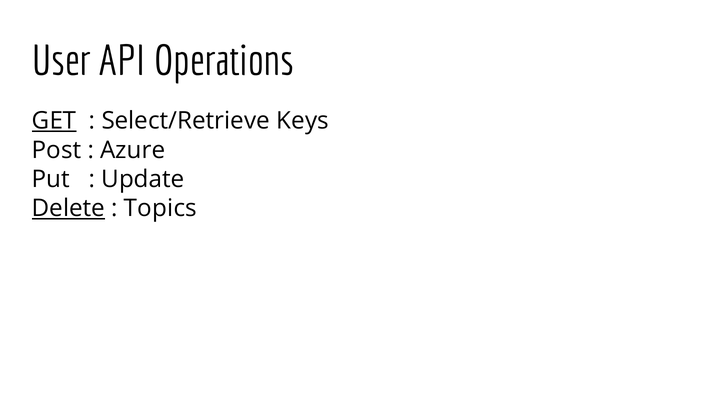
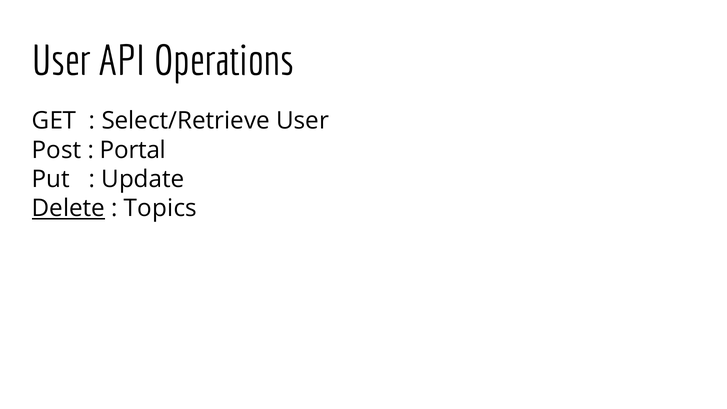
GET underline: present -> none
Select/Retrieve Keys: Keys -> User
Azure: Azure -> Portal
